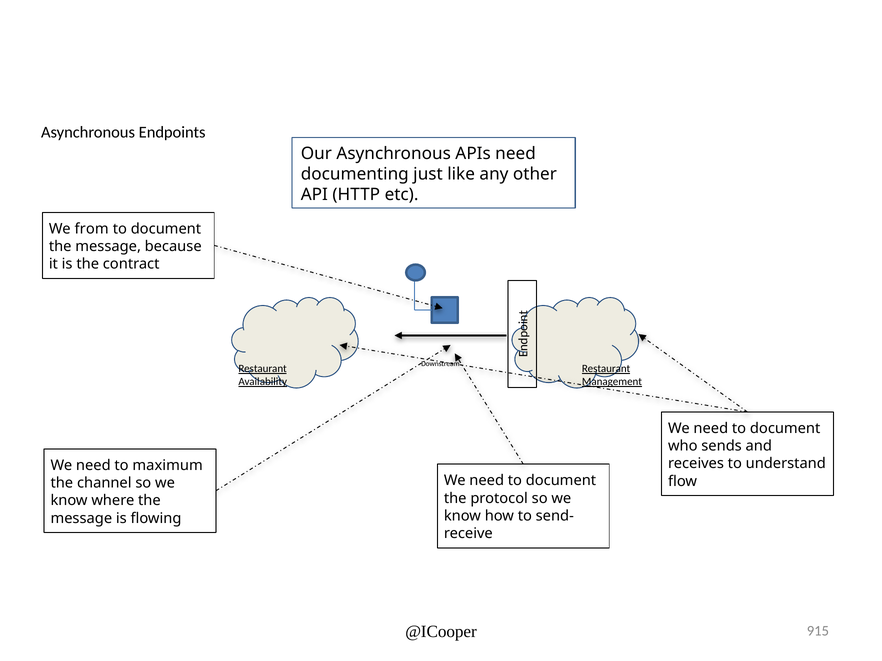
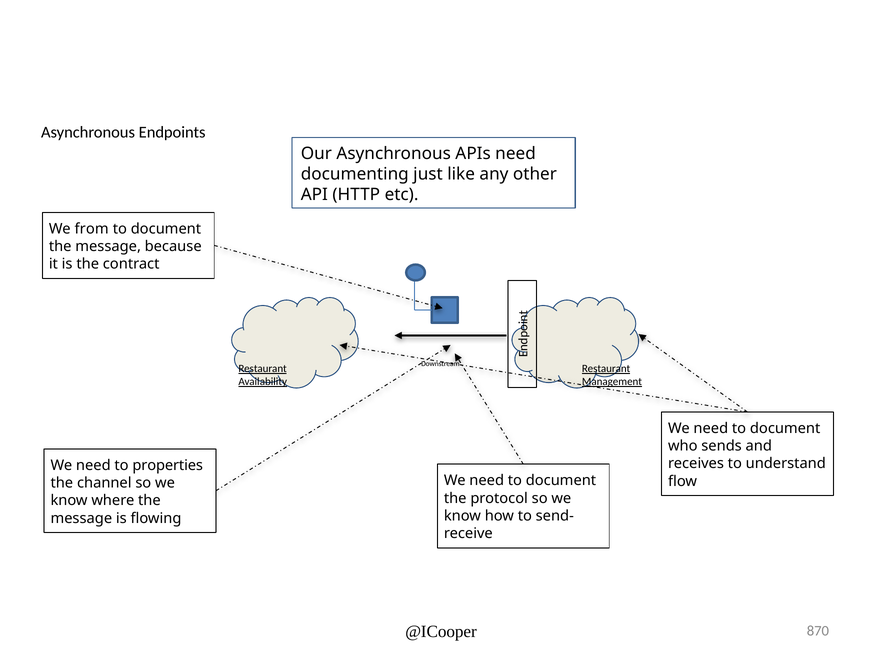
maximum: maximum -> properties
915: 915 -> 870
